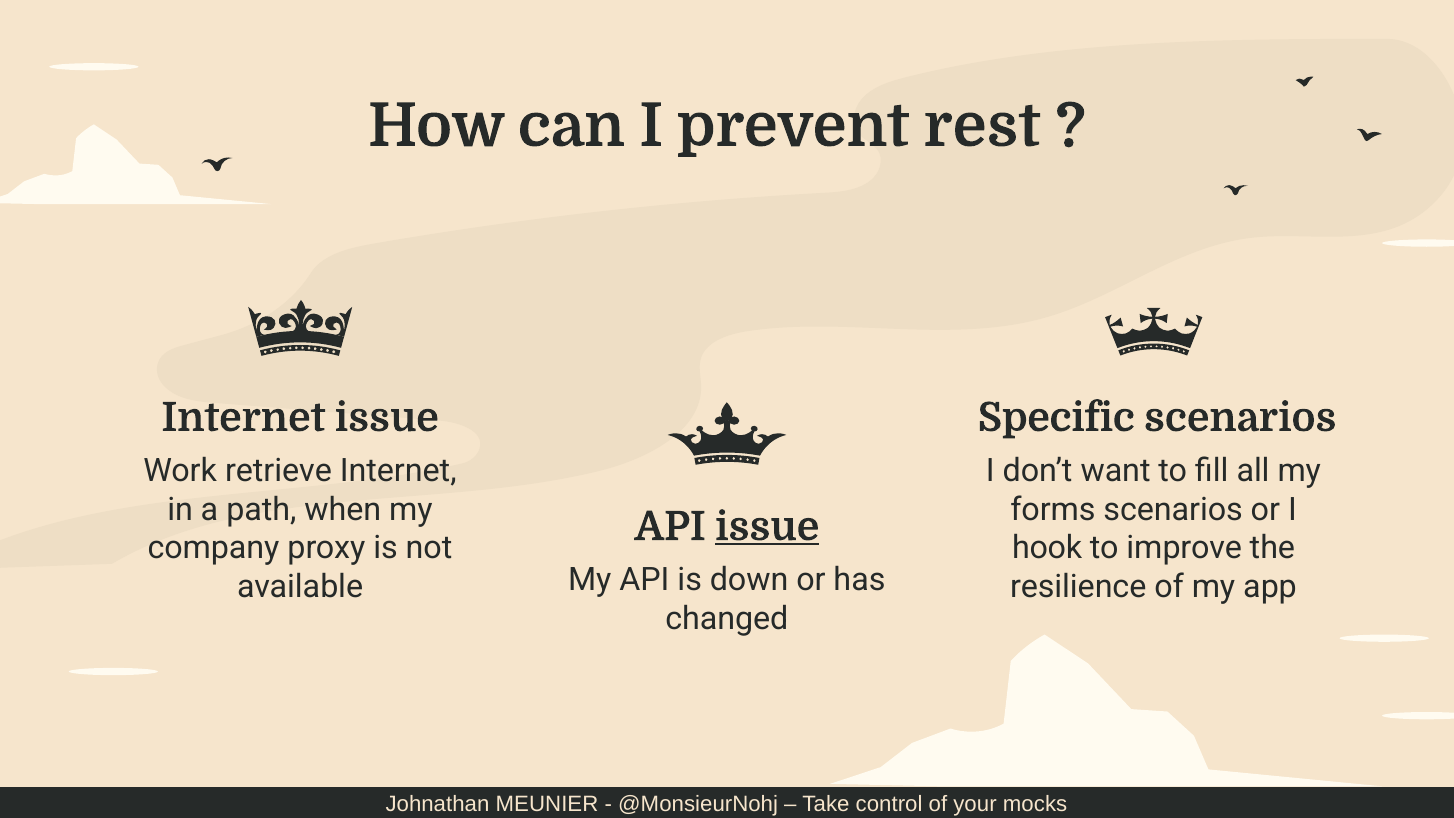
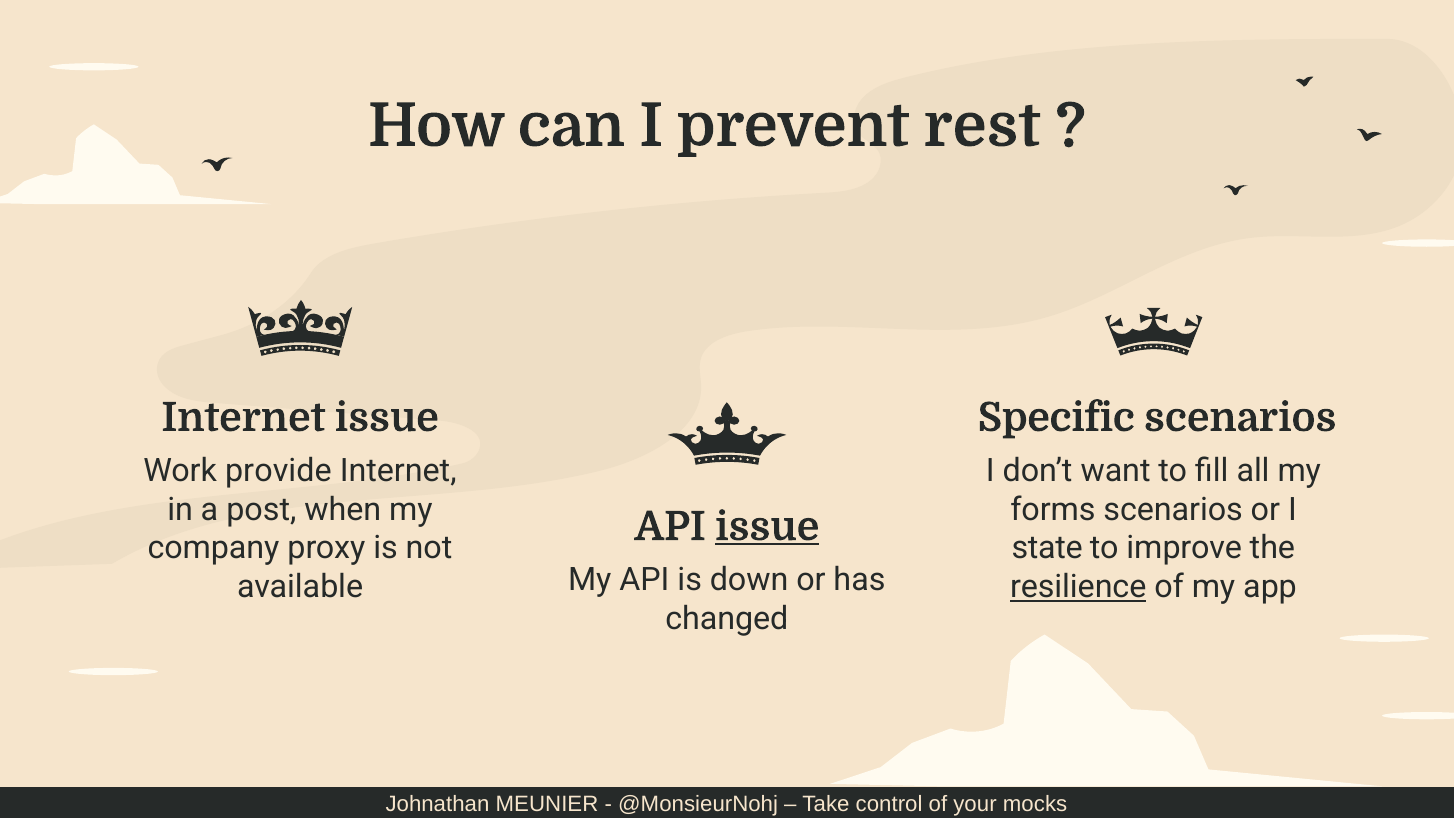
retrieve: retrieve -> provide
path: path -> post
hook: hook -> state
resilience underline: none -> present
